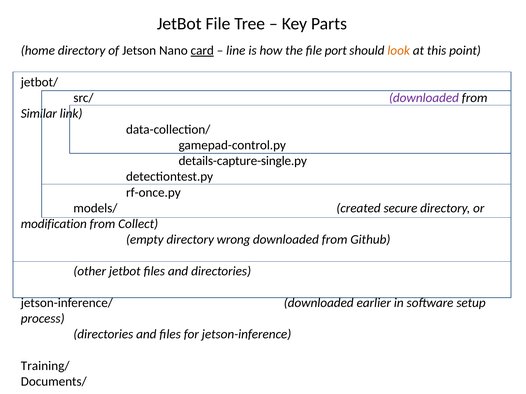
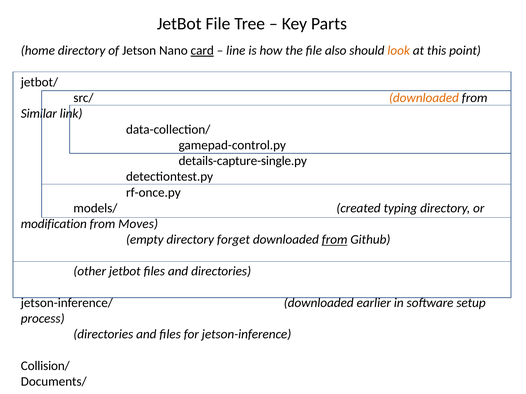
port: port -> also
downloaded at (424, 98) colour: purple -> orange
secure: secure -> typing
Collect: Collect -> Moves
wrong: wrong -> forget
from at (335, 240) underline: none -> present
Training/: Training/ -> Collision/
